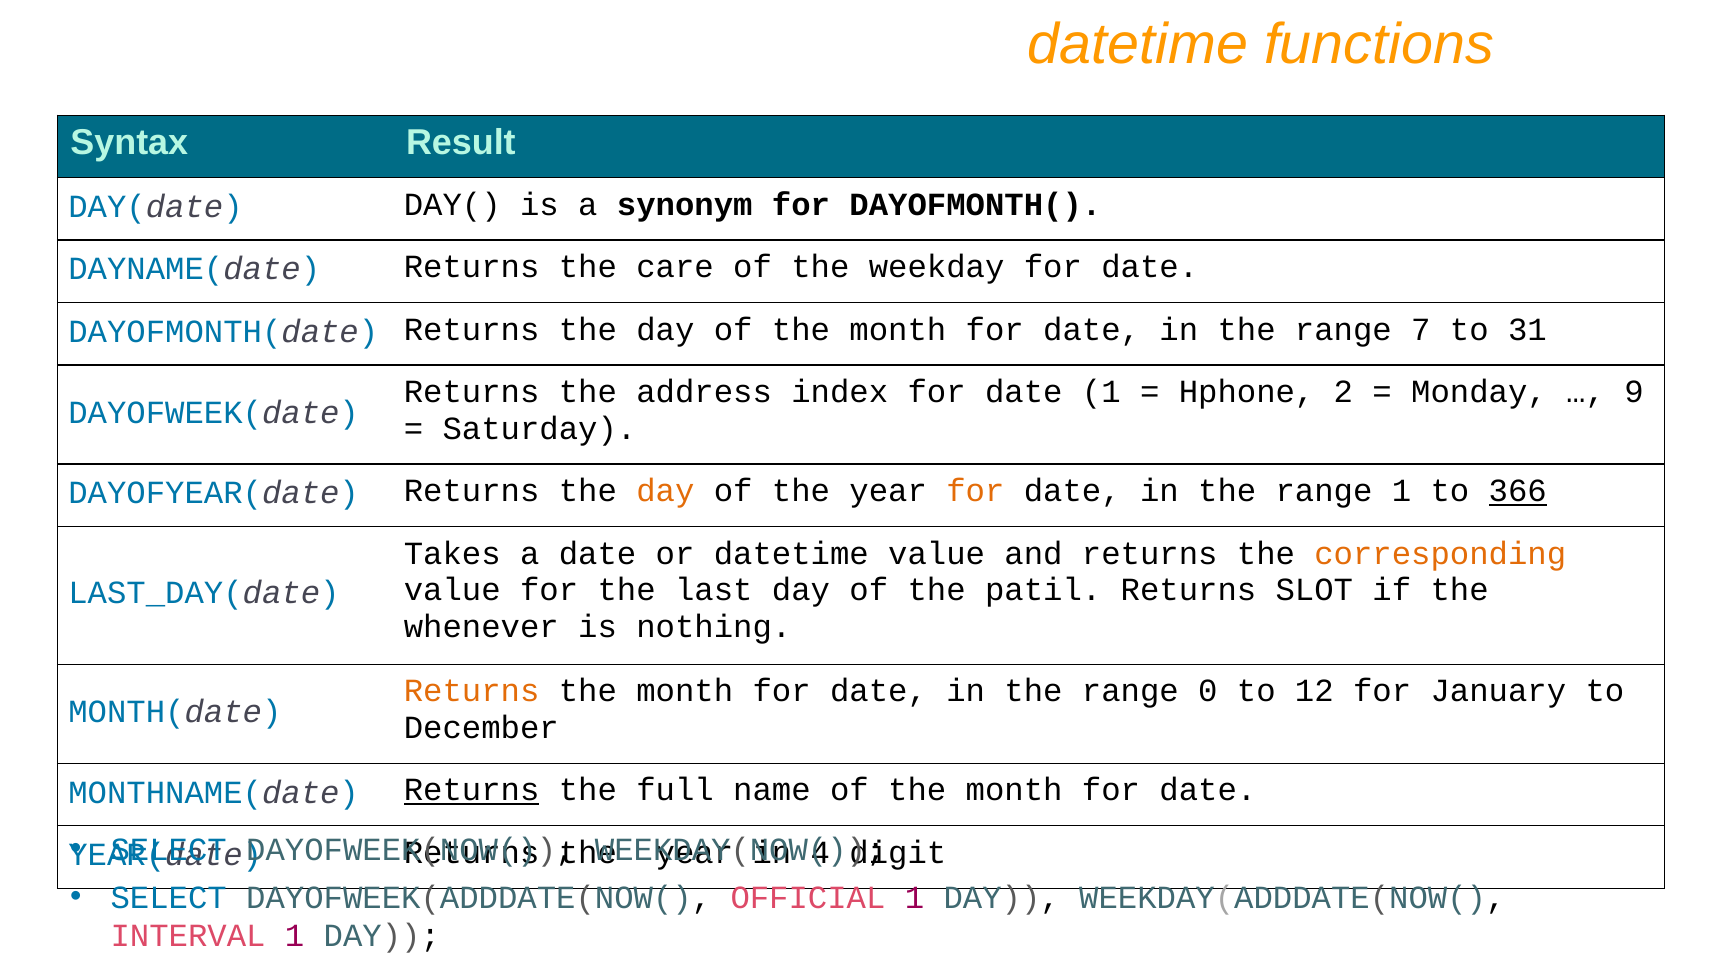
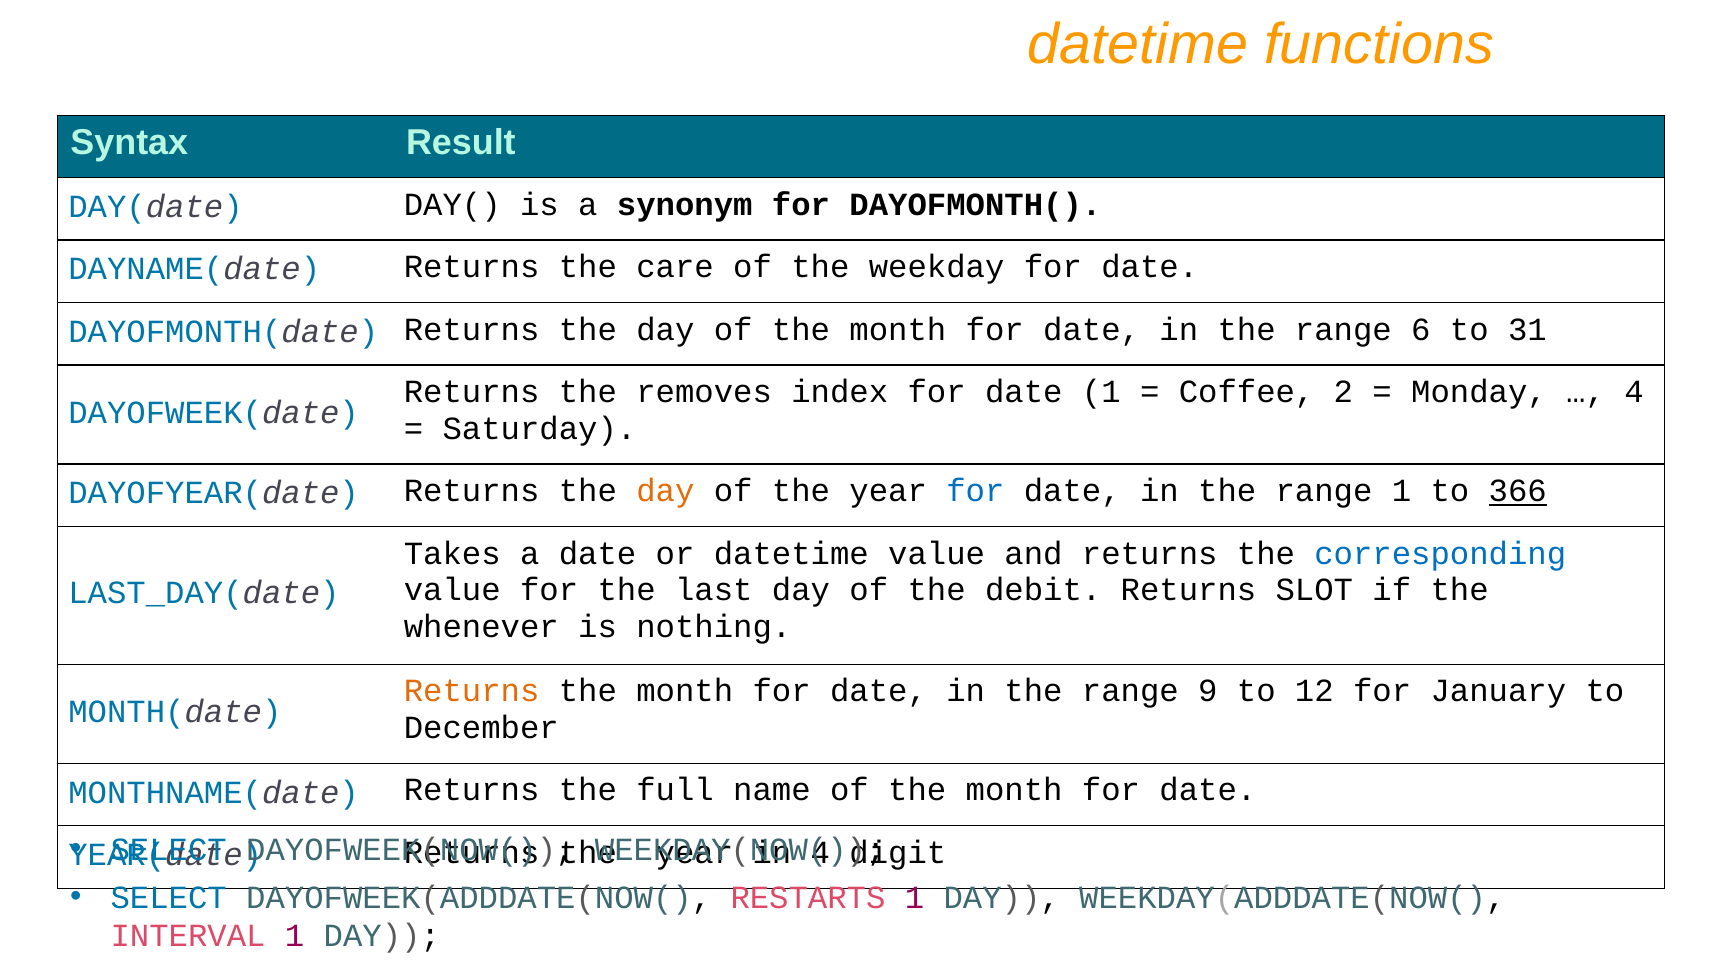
7: 7 -> 6
address: address -> removes
Hphone: Hphone -> Coffee
9 at (1634, 392): 9 -> 4
for at (975, 491) colour: orange -> blue
corresponding colour: orange -> blue
patil: patil -> debit
0: 0 -> 9
Returns at (472, 790) underline: present -> none
OFFICIAL: OFFICIAL -> RESTARTS
